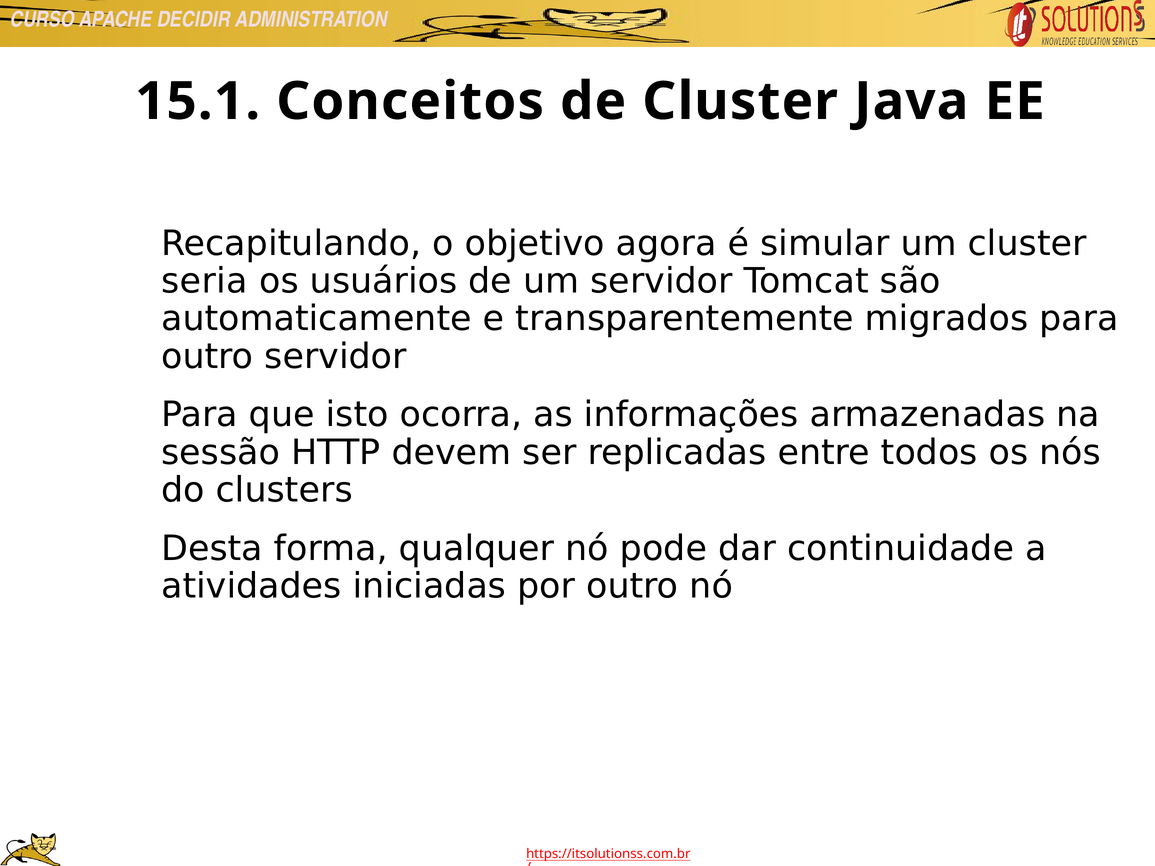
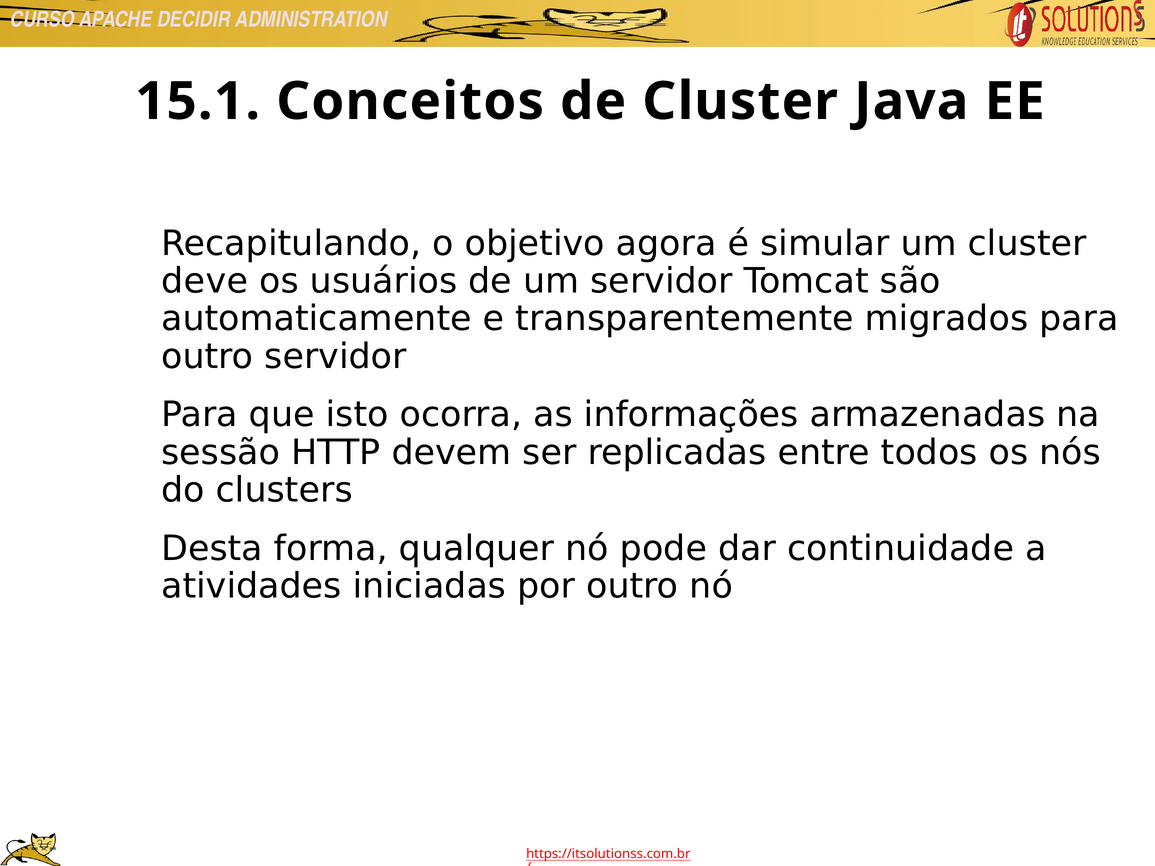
seria: seria -> deve
